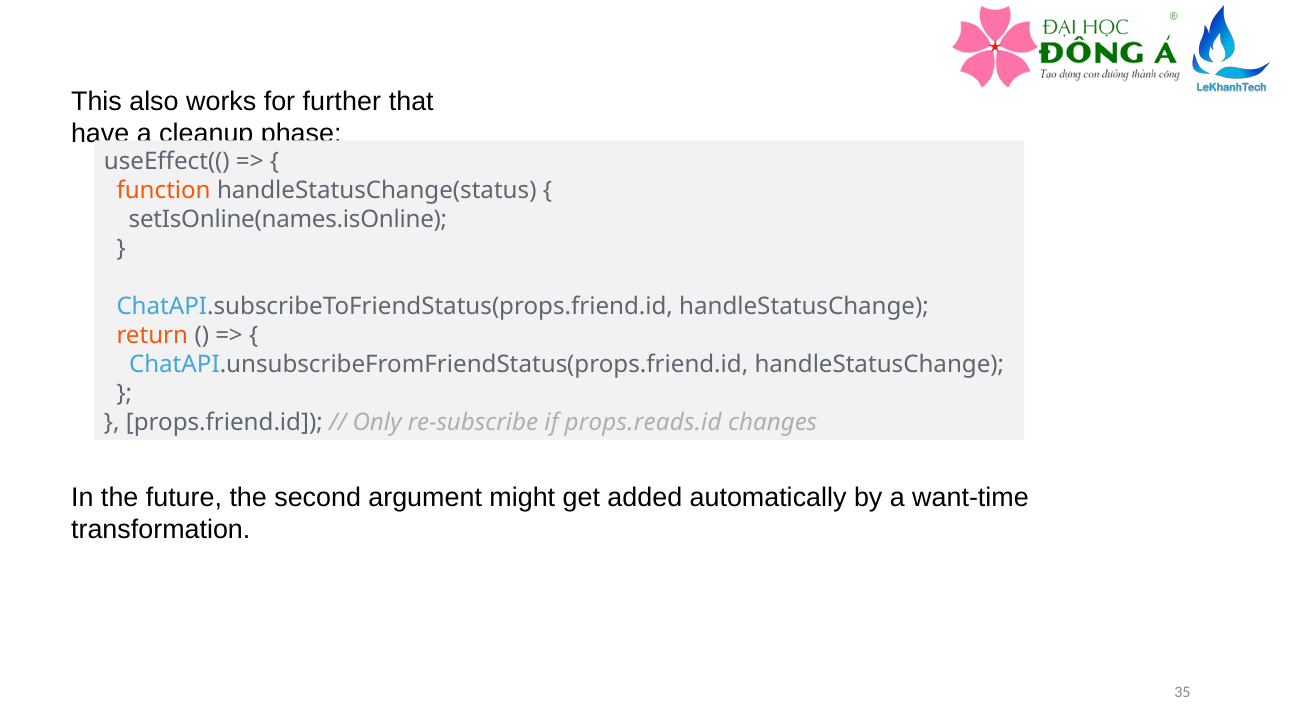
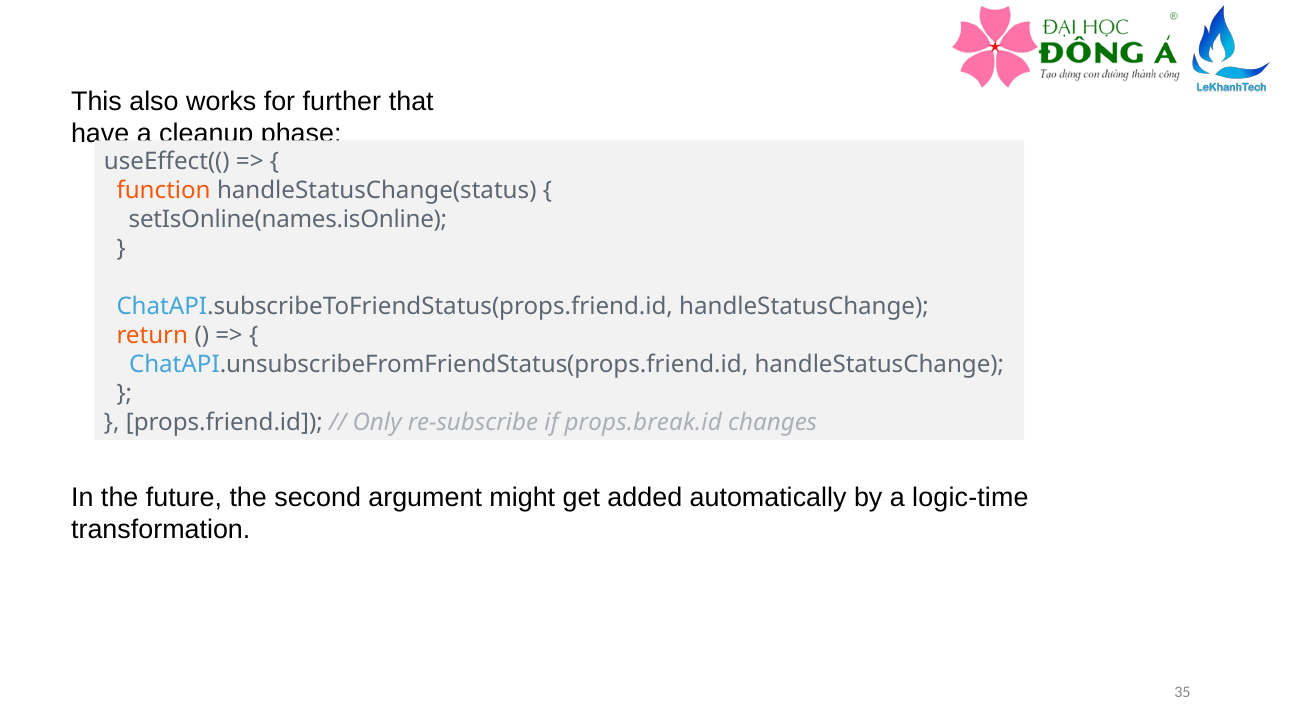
props.reads.id: props.reads.id -> props.break.id
want-time: want-time -> logic-time
